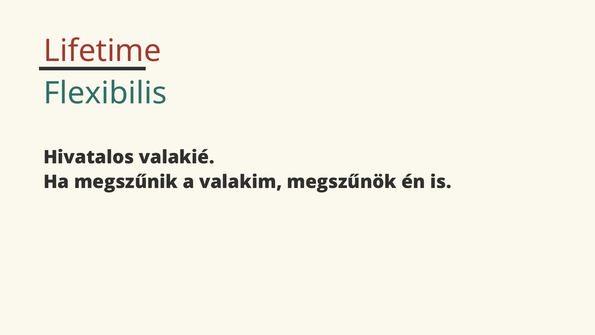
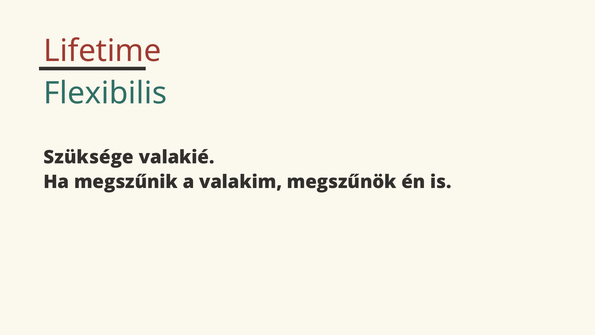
Hivatalos: Hivatalos -> Szüksége
